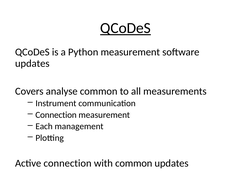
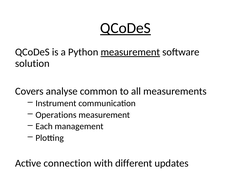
measurement at (130, 52) underline: none -> present
updates at (32, 63): updates -> solution
Connection at (56, 115): Connection -> Operations
with common: common -> different
